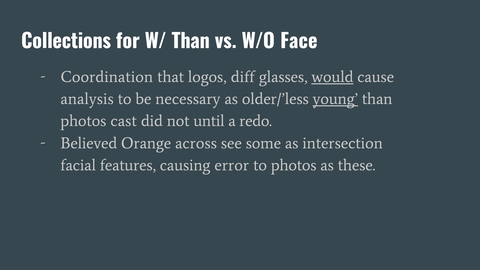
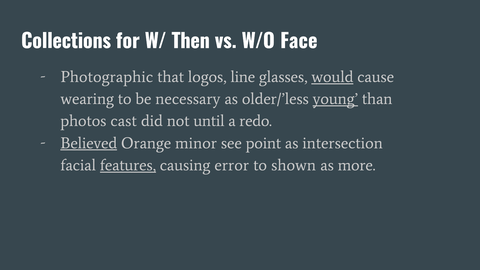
W/ Than: Than -> Then
Coordination: Coordination -> Photographic
diff: diff -> line
analysis: analysis -> wearing
Believed underline: none -> present
across: across -> minor
some: some -> point
features underline: none -> present
to photos: photos -> shown
these: these -> more
